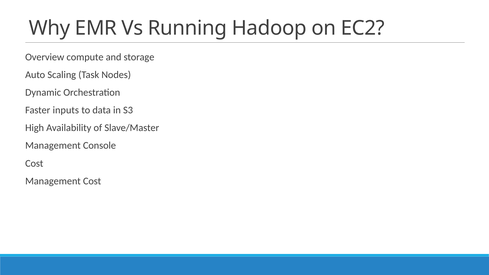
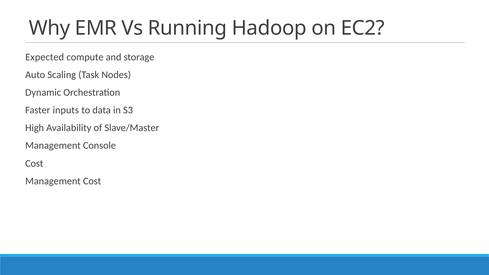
Overview: Overview -> Expected
